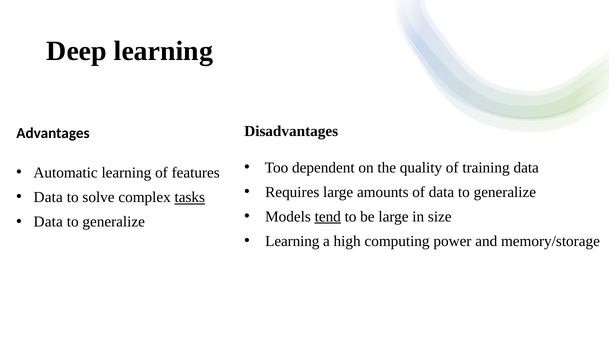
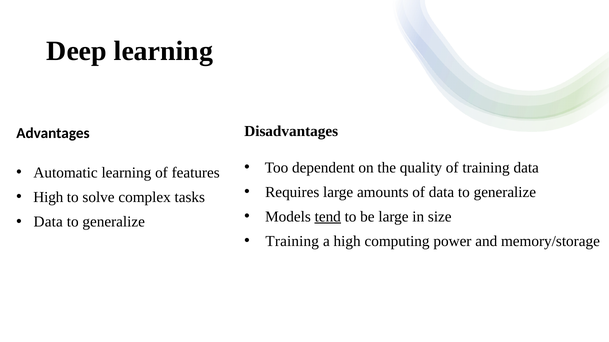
Data at (48, 198): Data -> High
tasks underline: present -> none
Learning at (292, 242): Learning -> Training
